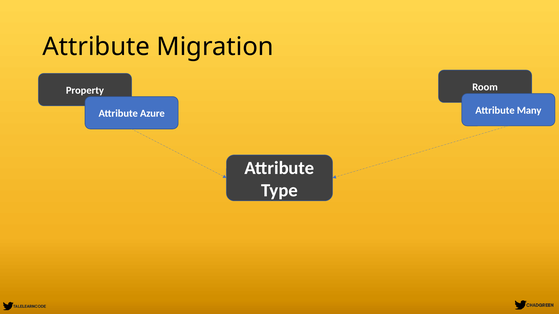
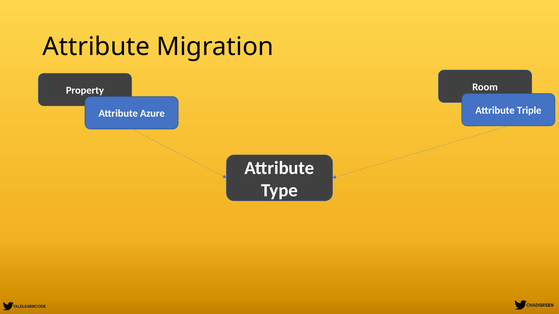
Many: Many -> Triple
